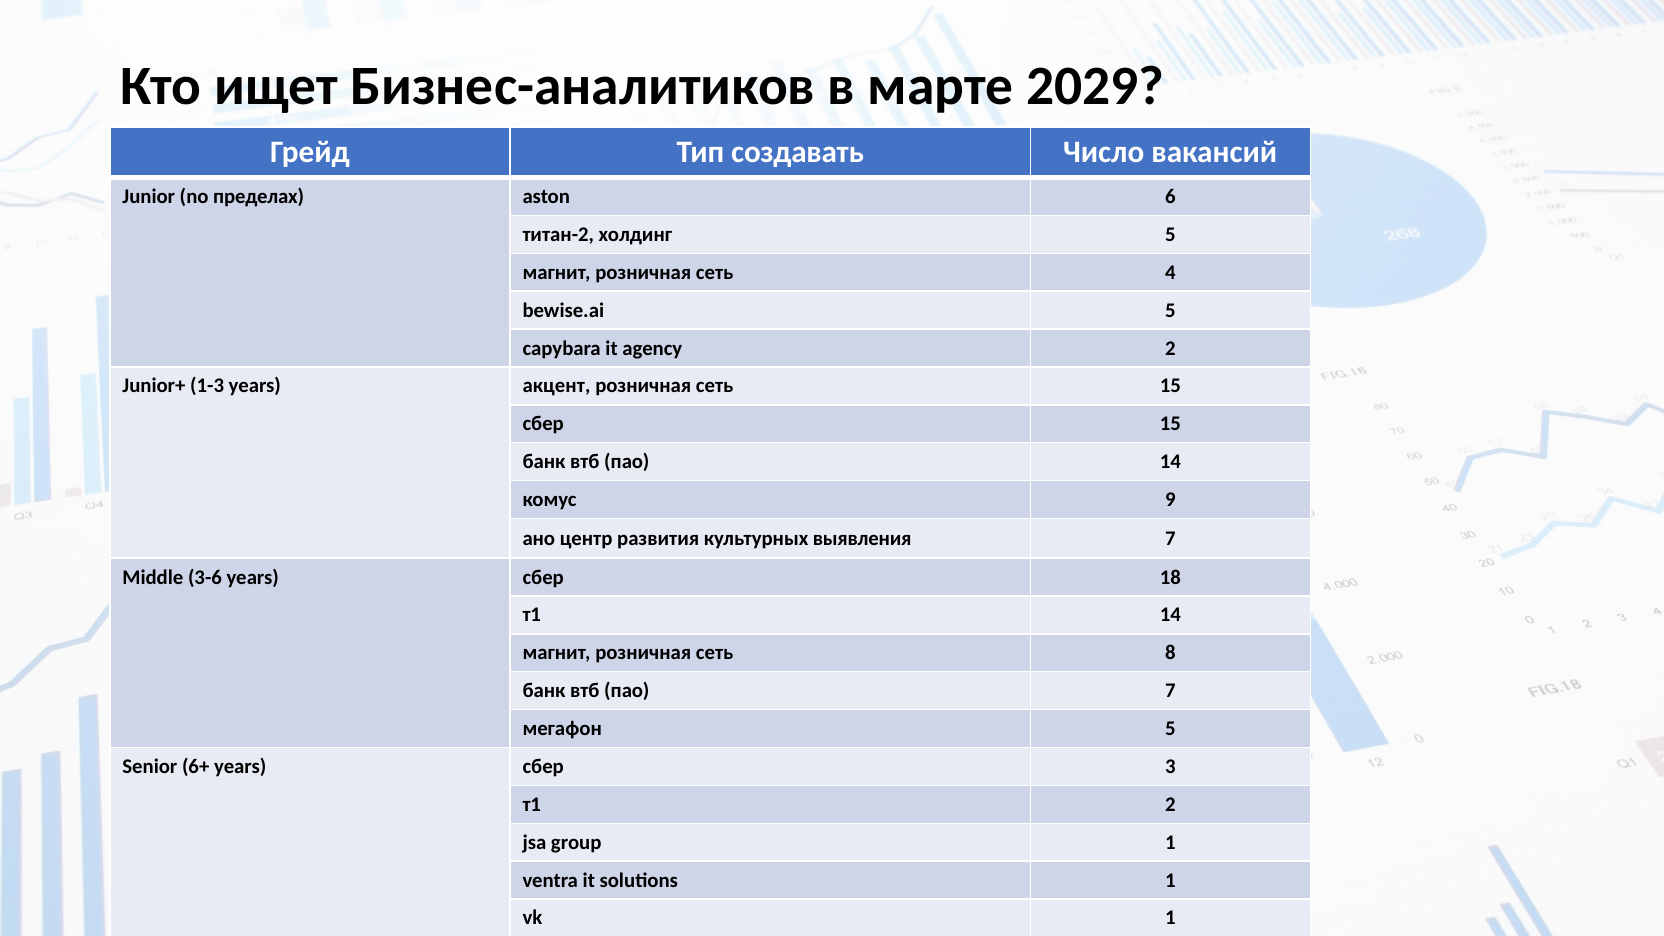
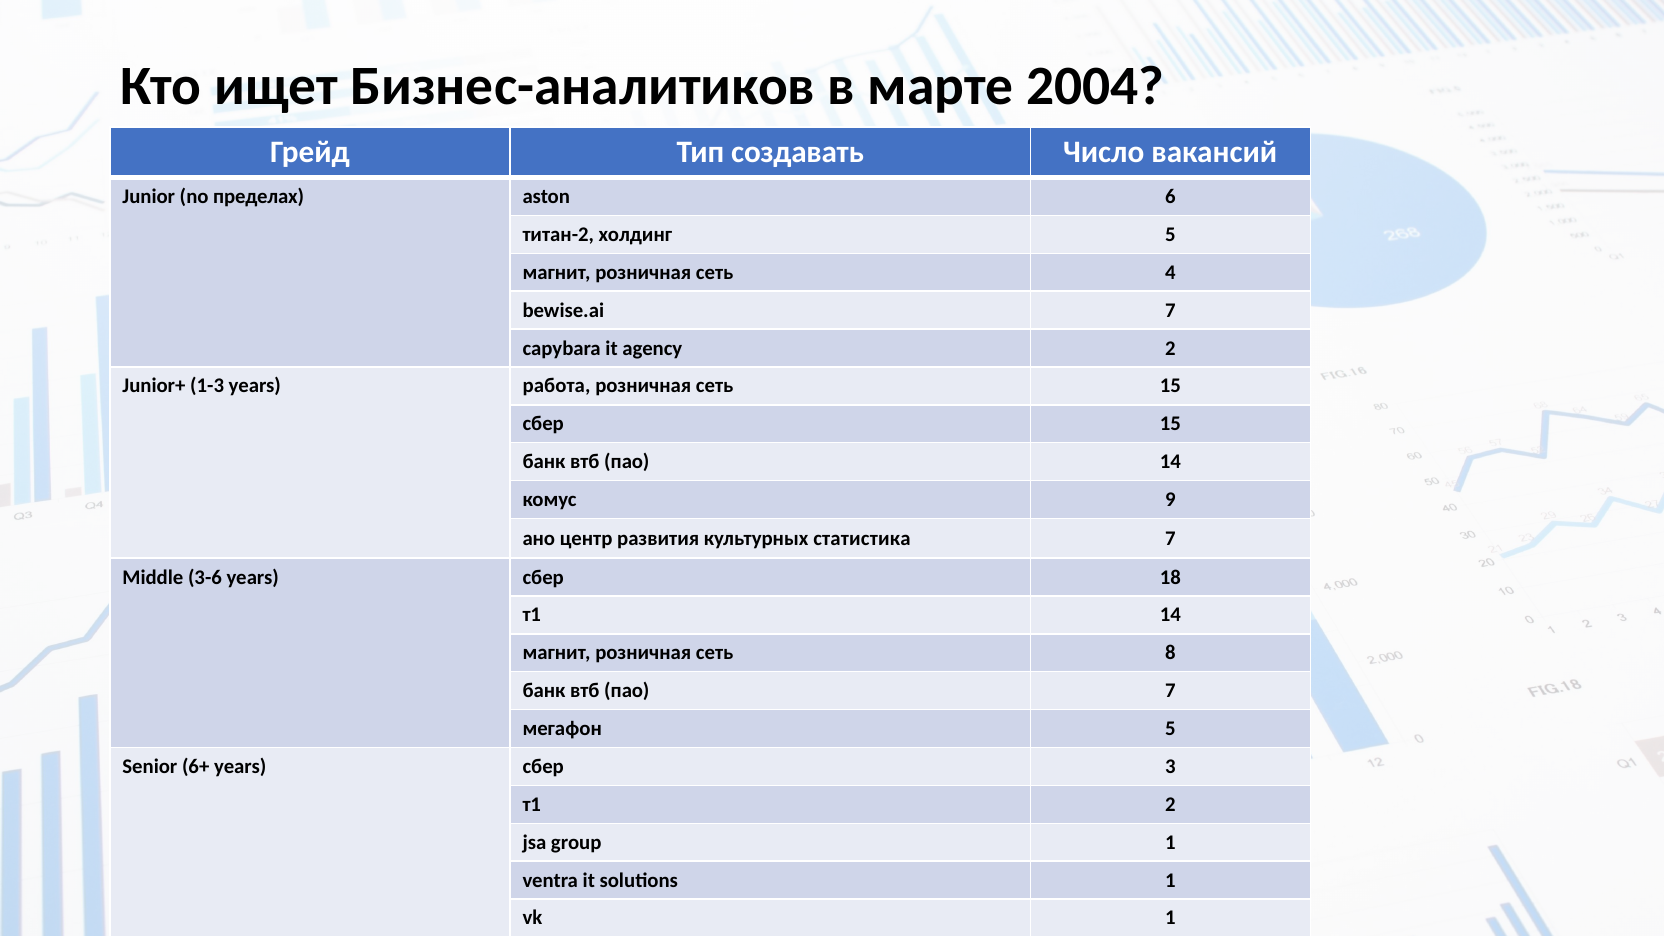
2029: 2029 -> 2004
bewise.ai 5: 5 -> 7
акцент: акцент -> работа
выявления: выявления -> статистика
